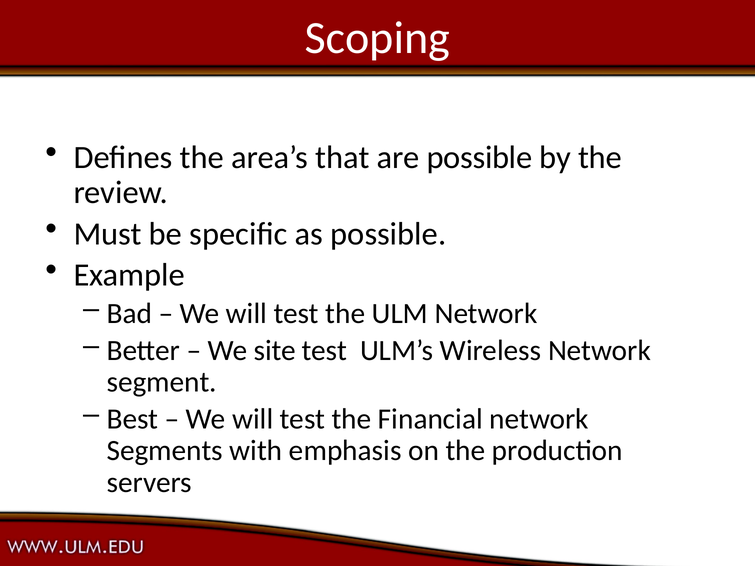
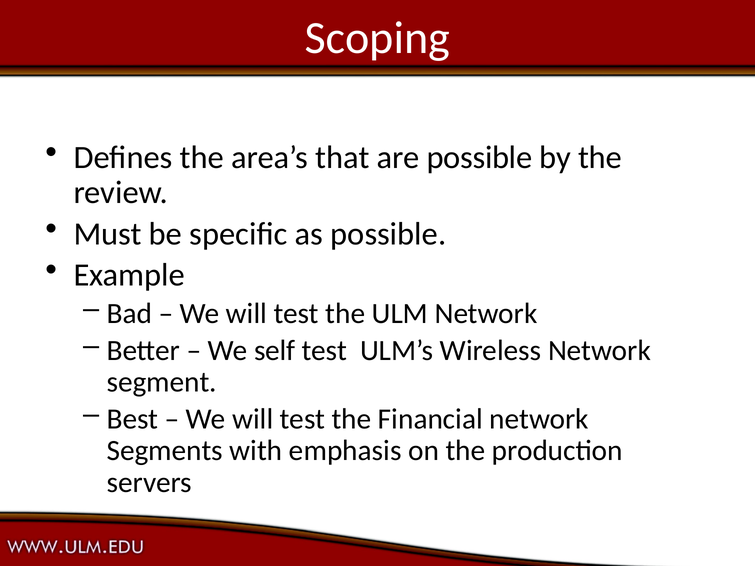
site: site -> self
